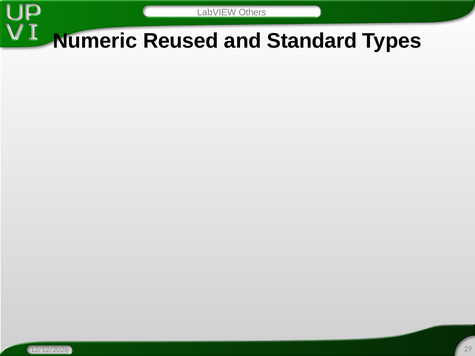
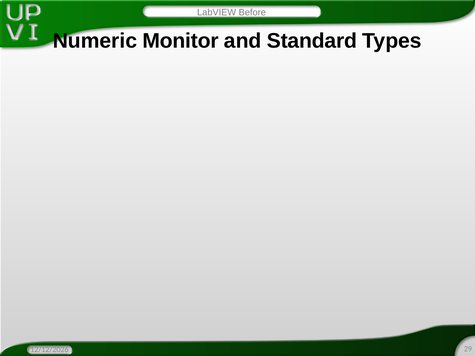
Others: Others -> Before
Reused: Reused -> Monitor
